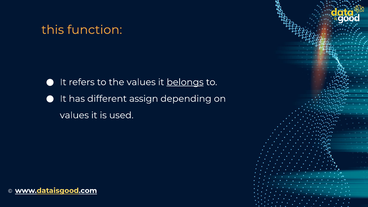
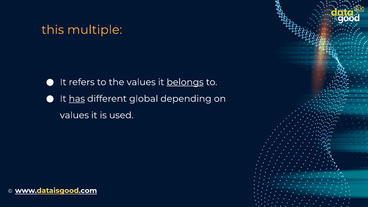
function: function -> multiple
has underline: none -> present
assign: assign -> global
